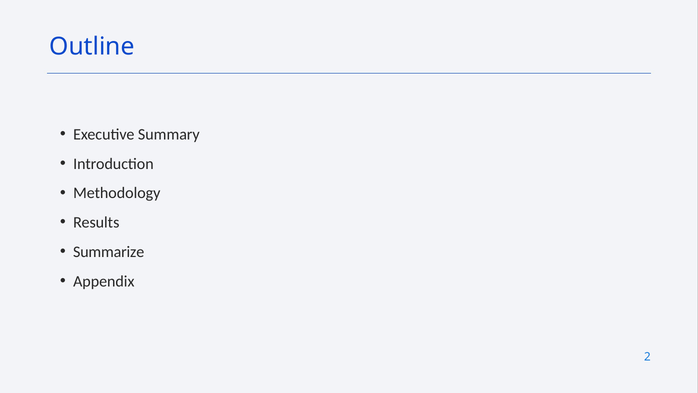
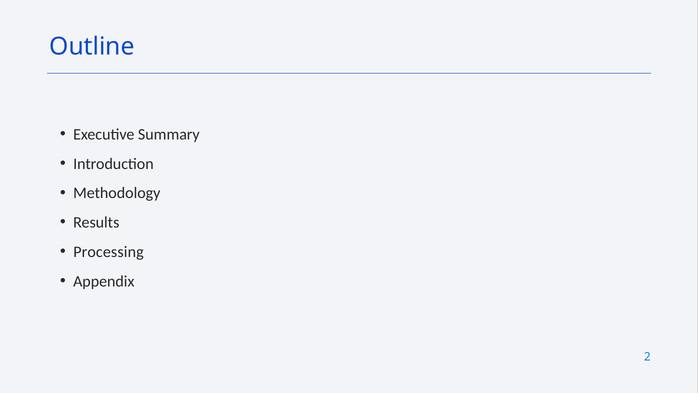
Summarize: Summarize -> Processing
